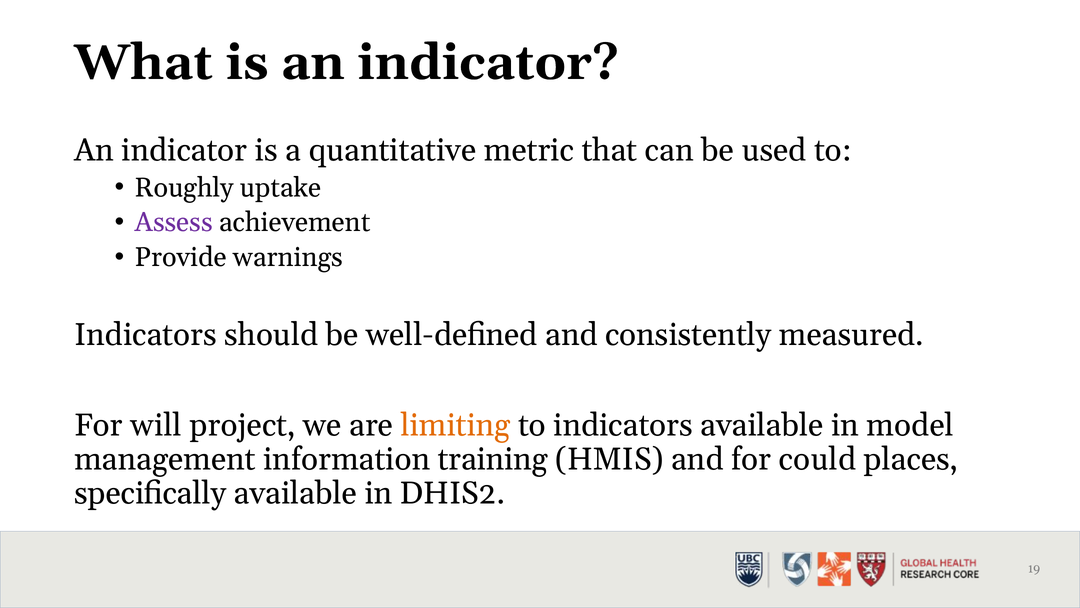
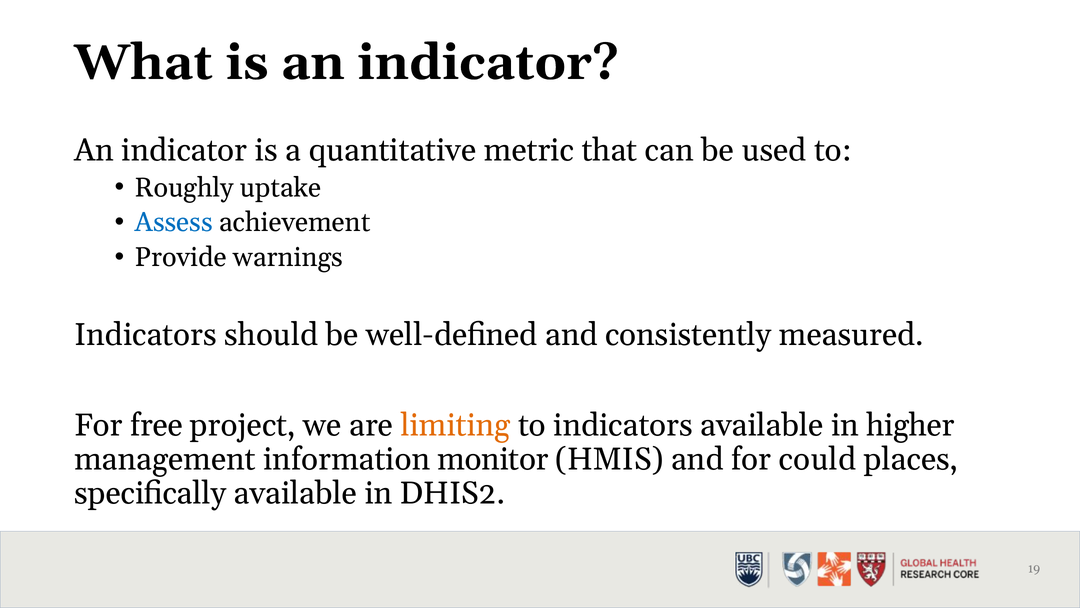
Assess colour: purple -> blue
will: will -> free
model: model -> higher
training: training -> monitor
